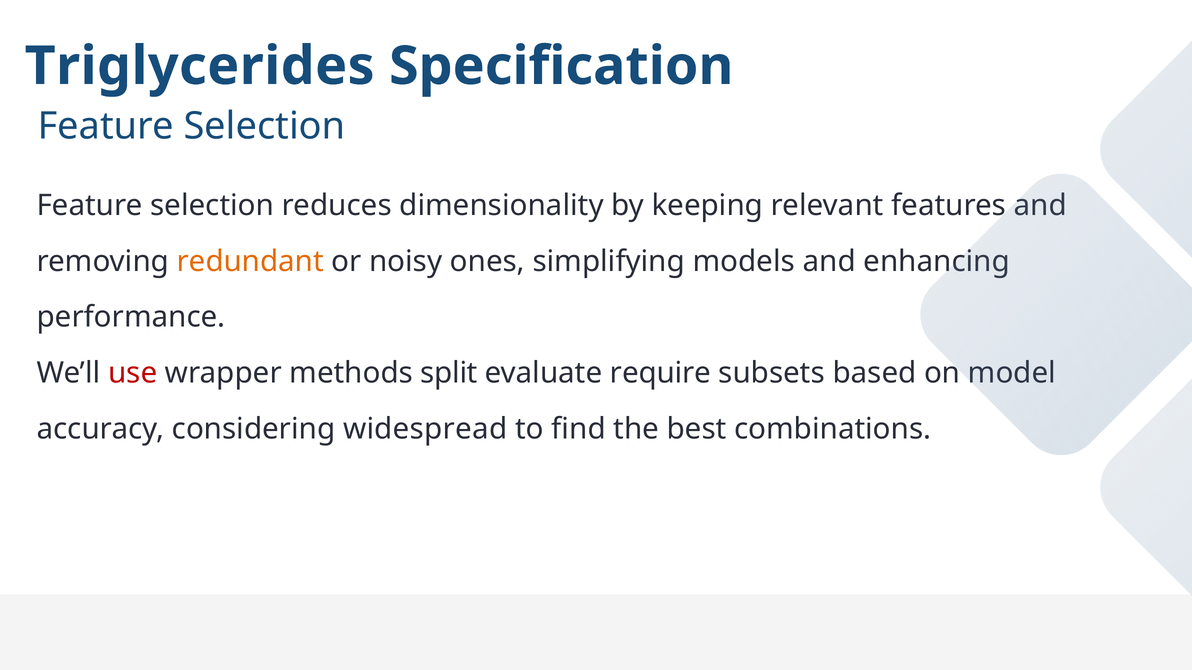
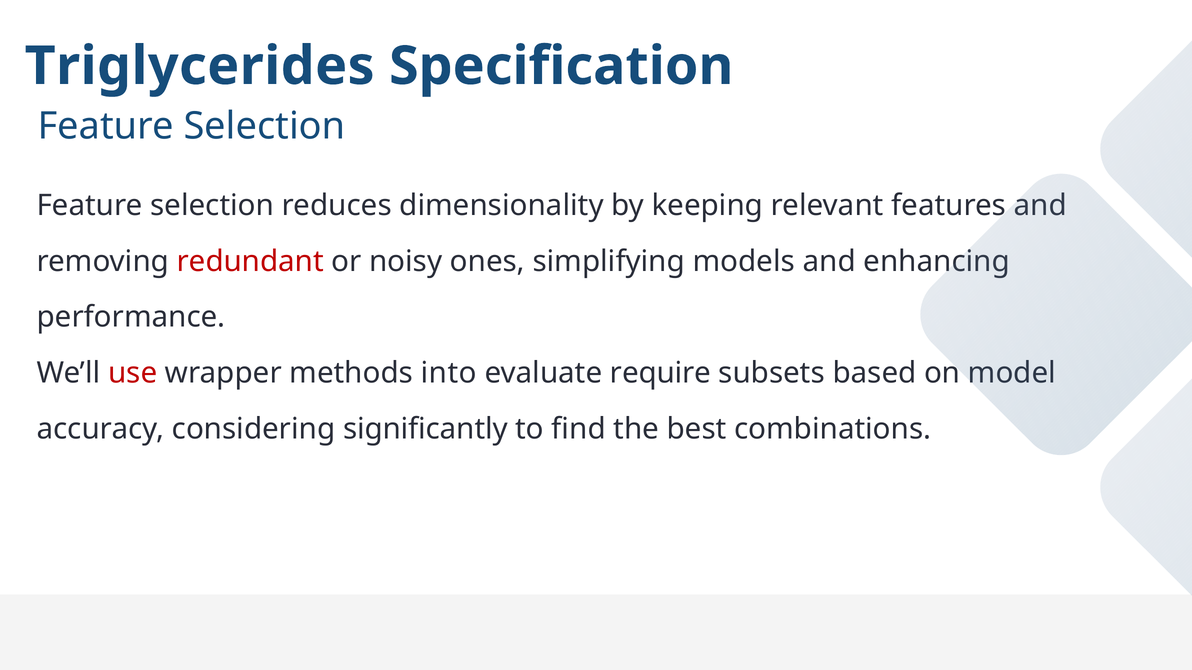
redundant colour: orange -> red
split: split -> into
widespread: widespread -> significantly
